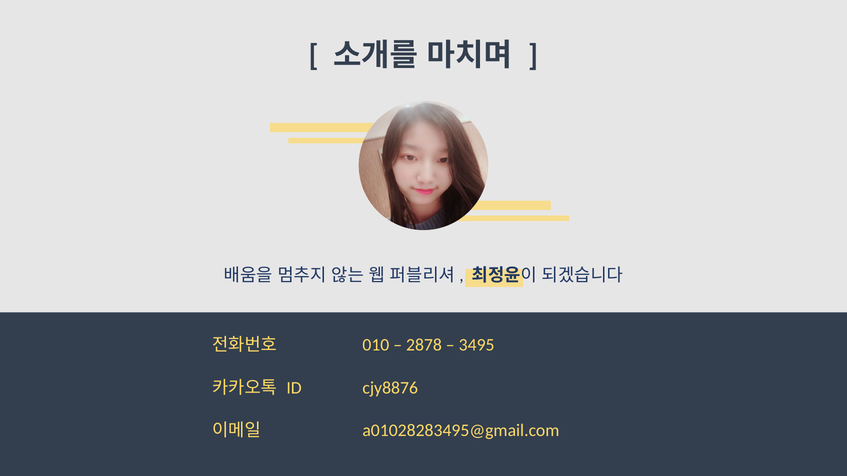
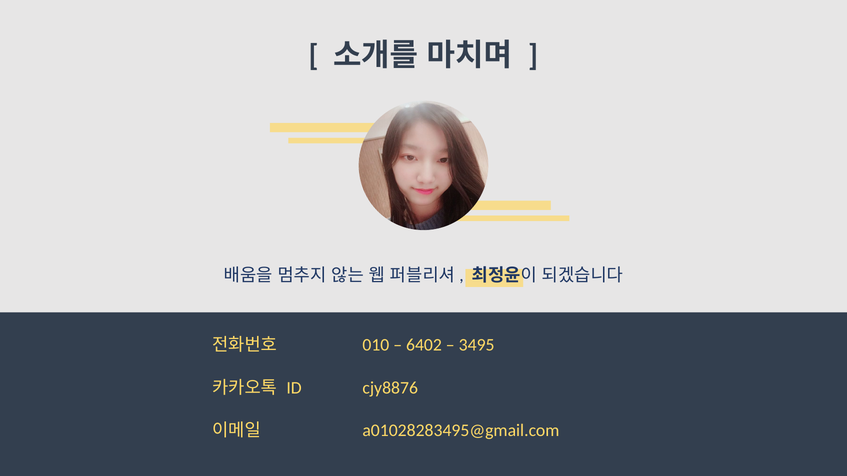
2878: 2878 -> 6402
